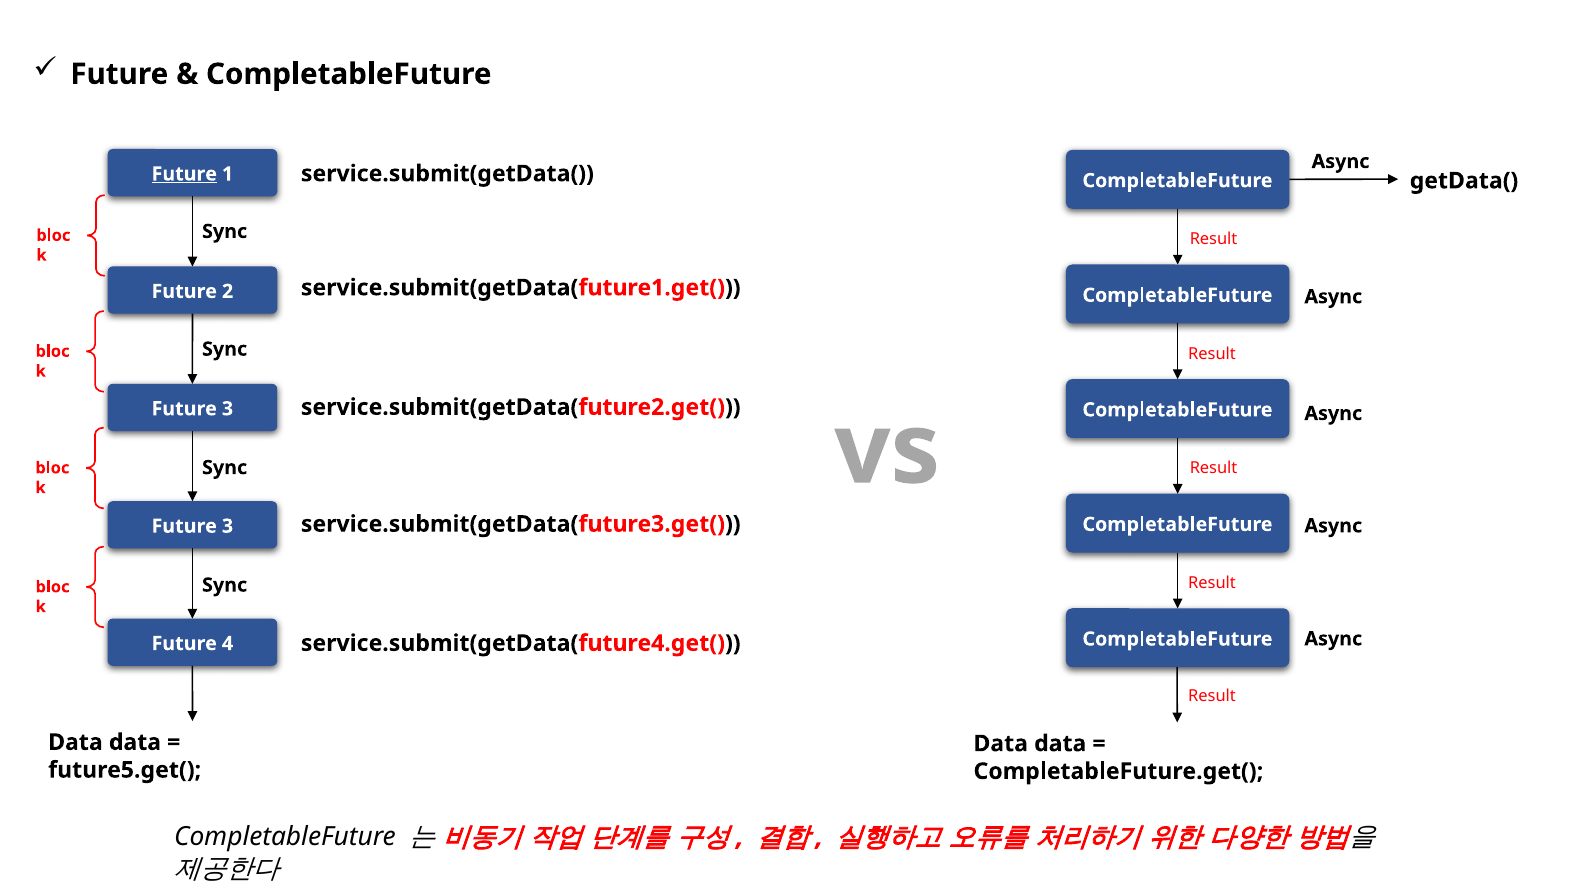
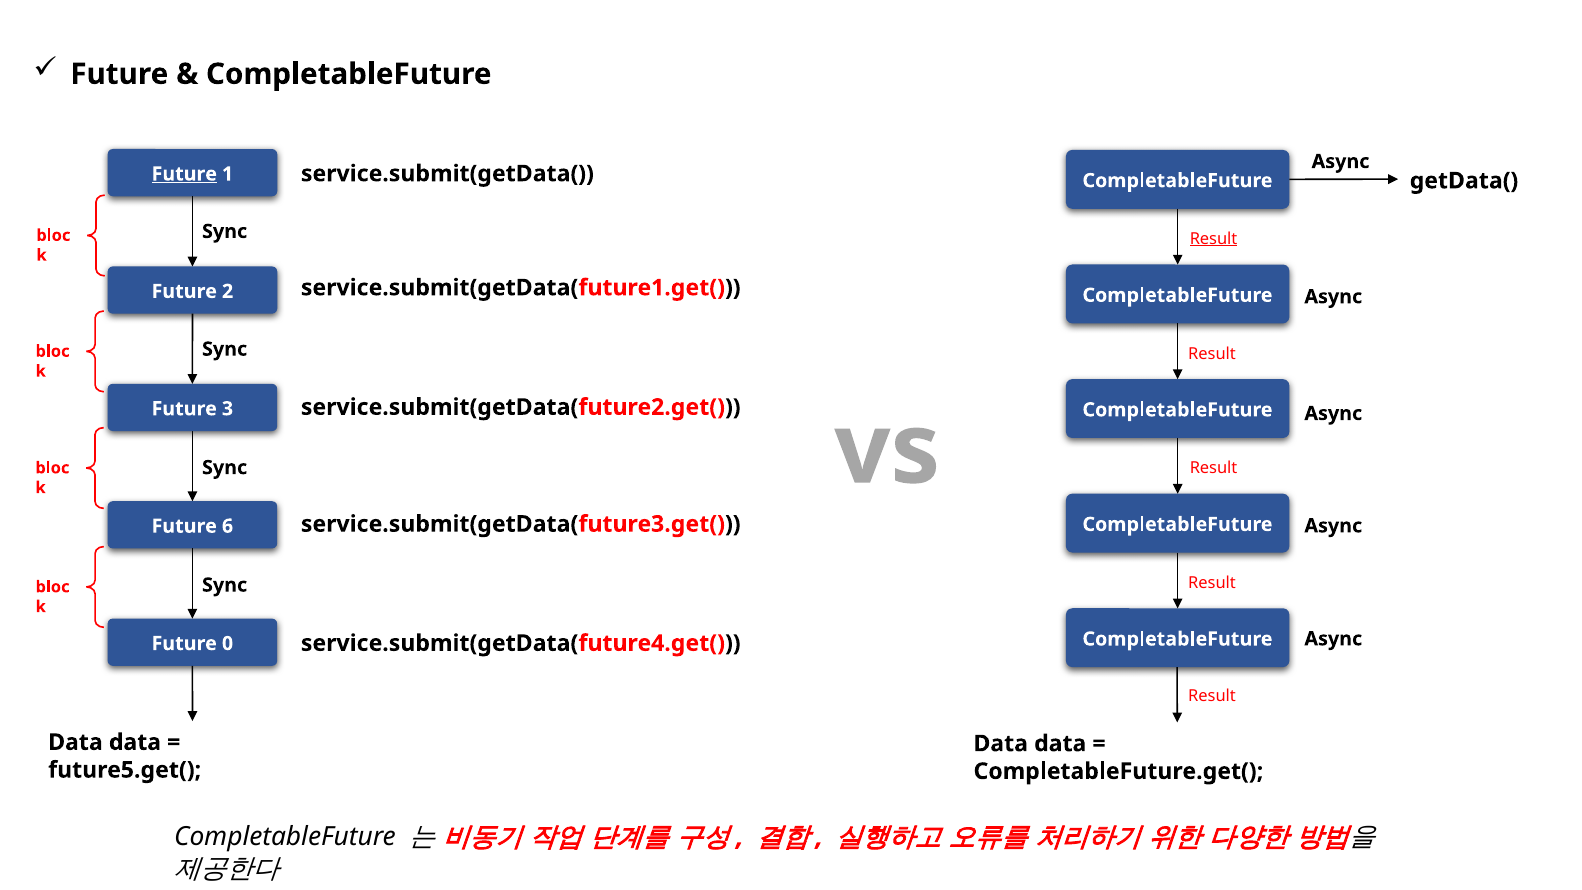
Result at (1214, 239) underline: none -> present
3 at (228, 526): 3 -> 6
4: 4 -> 0
